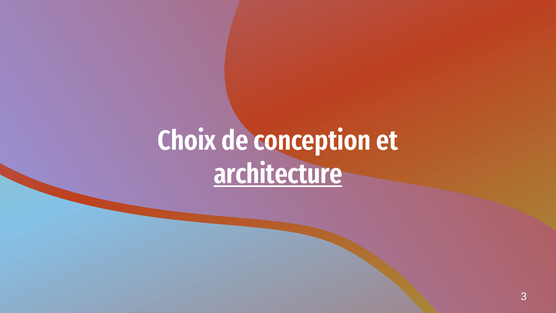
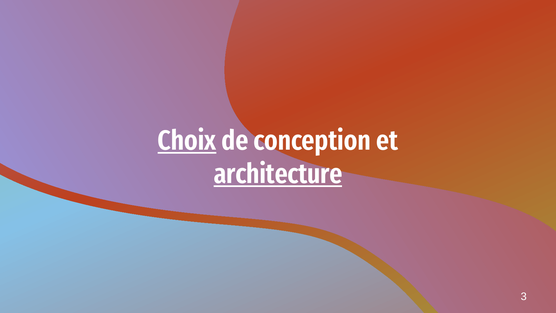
Choix underline: none -> present
